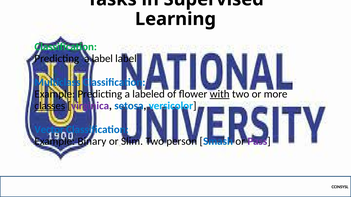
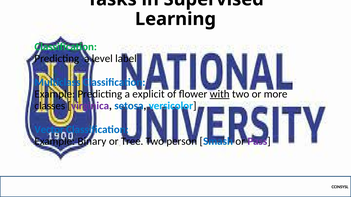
a label: label -> level
labeled: labeled -> explicit
classes underline: present -> none
Slim: Slim -> Tree
